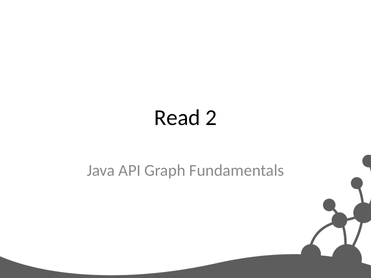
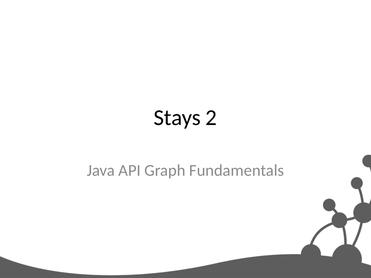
Read: Read -> Stays
